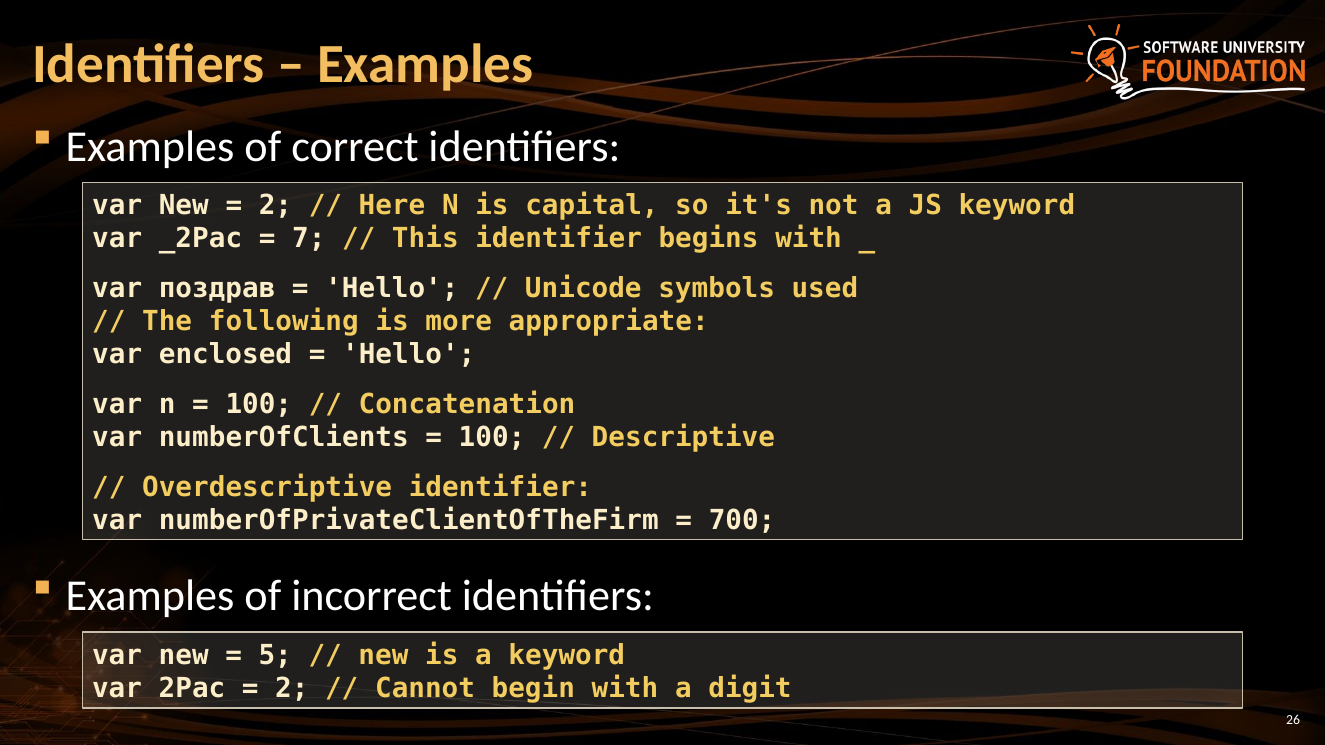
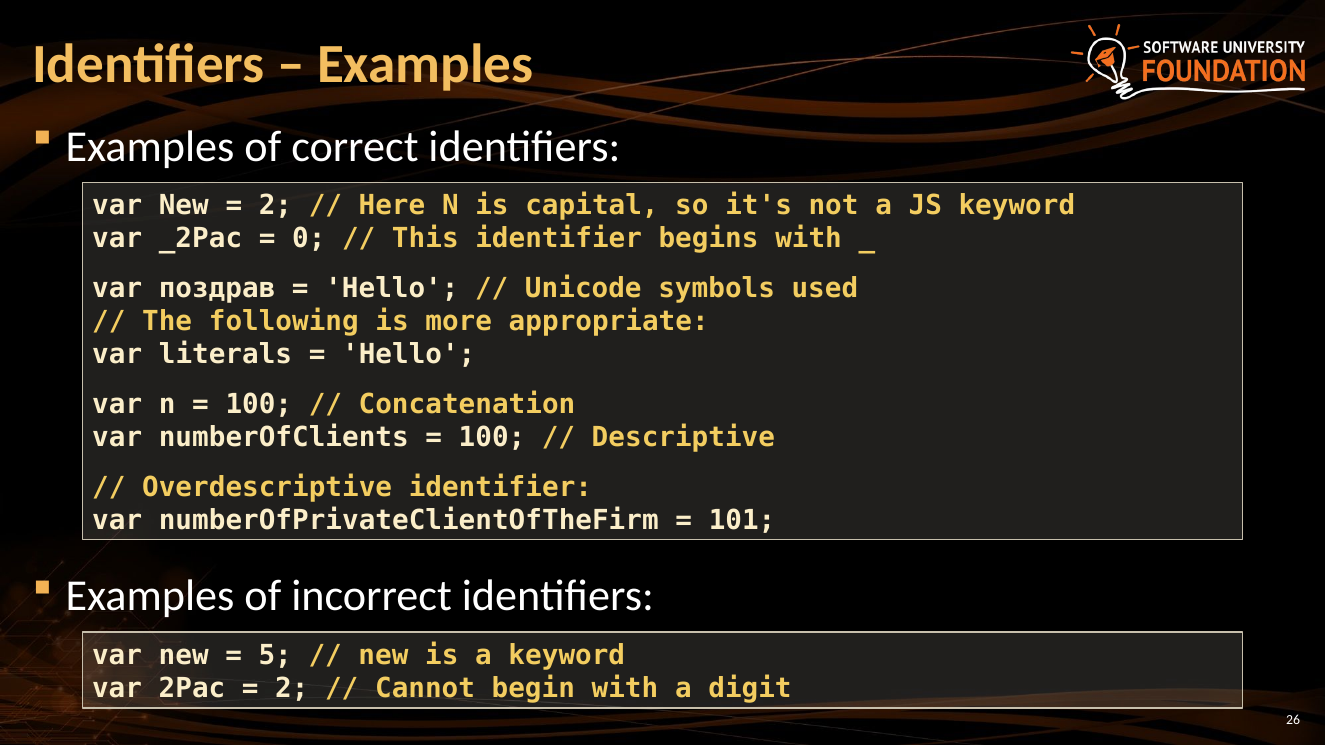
7: 7 -> 0
enclosed: enclosed -> literals
700: 700 -> 101
